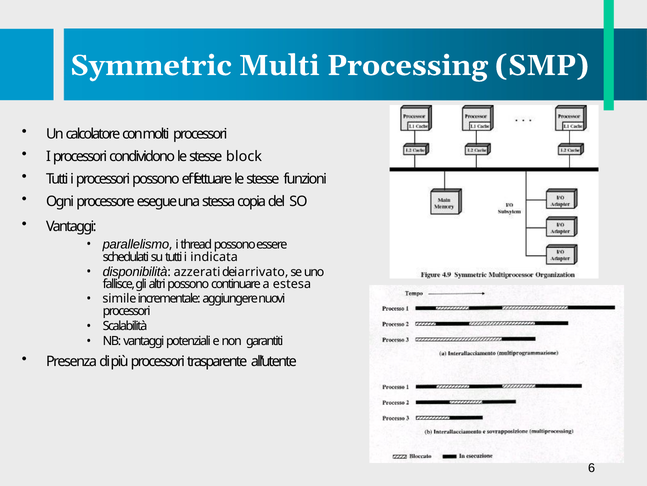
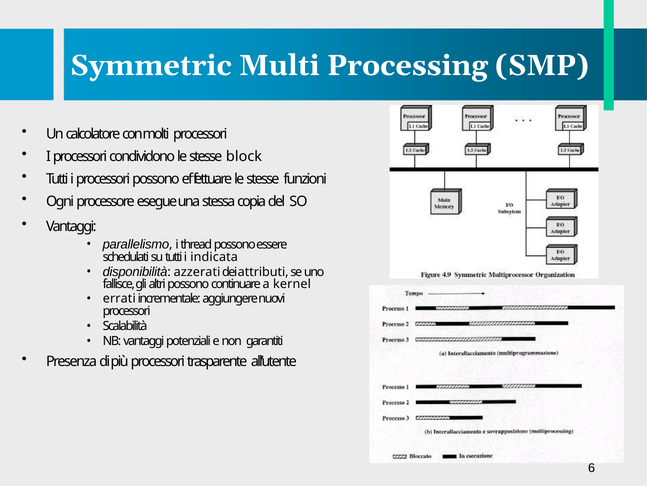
arrivato: arrivato -> attributi
estesa: estesa -> kernel
simile: simile -> errati
